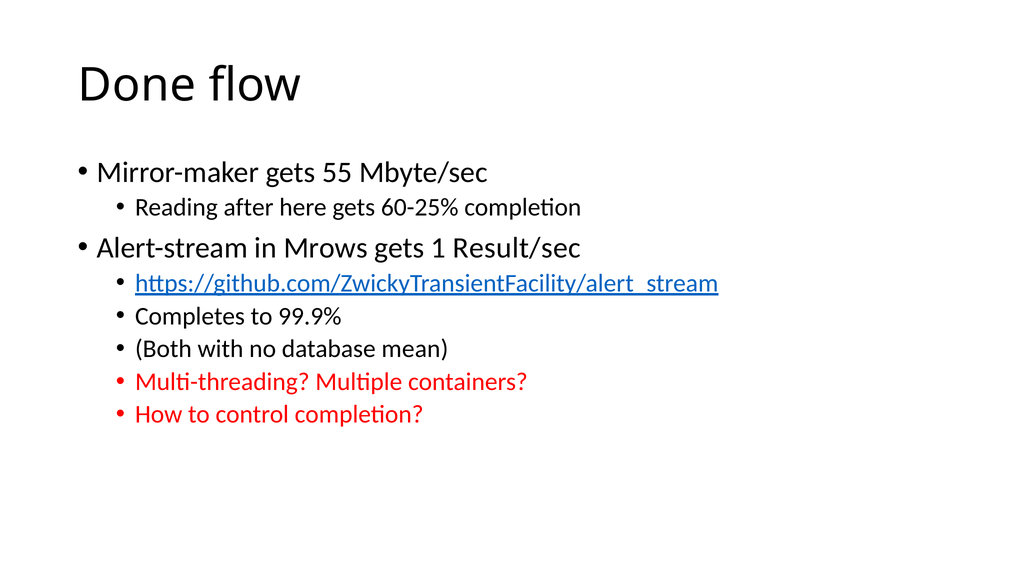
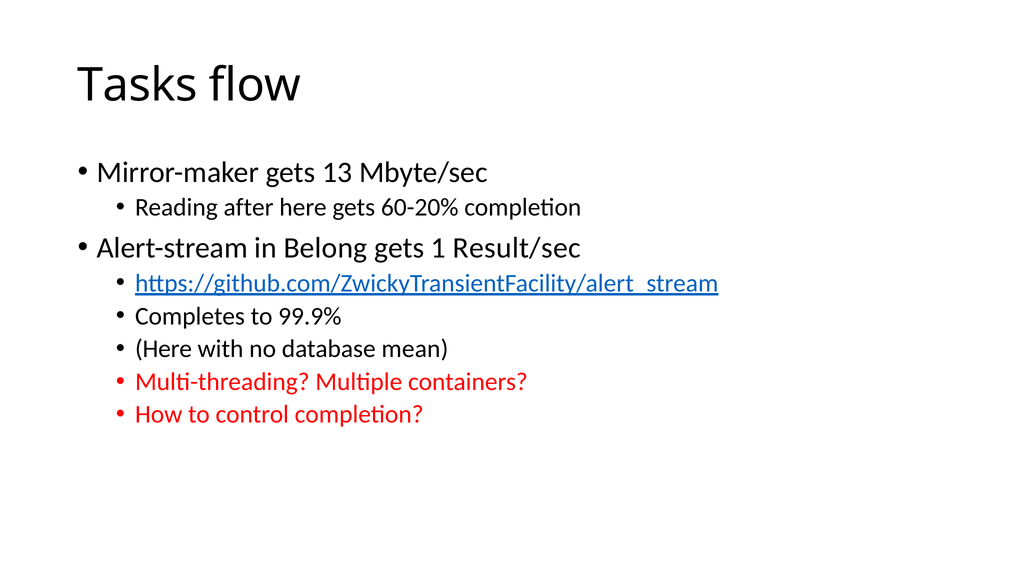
Done: Done -> Tasks
55: 55 -> 13
60-25%: 60-25% -> 60-20%
Mrows: Mrows -> Belong
Both at (163, 349): Both -> Here
